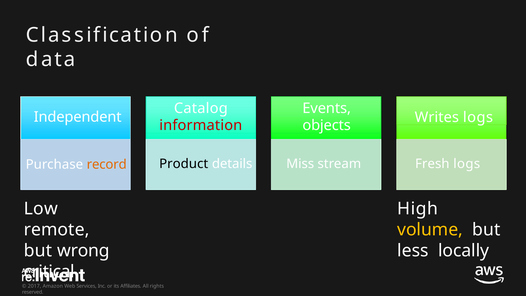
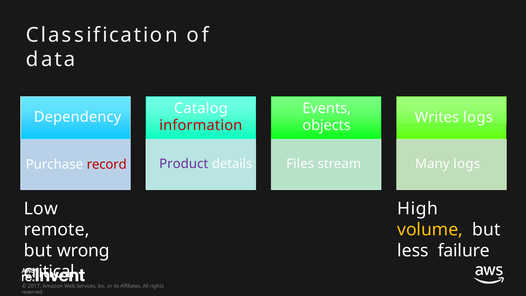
Independent: Independent -> Dependency
Product colour: black -> purple
Miss: Miss -> Files
Fresh: Fresh -> Many
record colour: orange -> red
locally: locally -> failure
